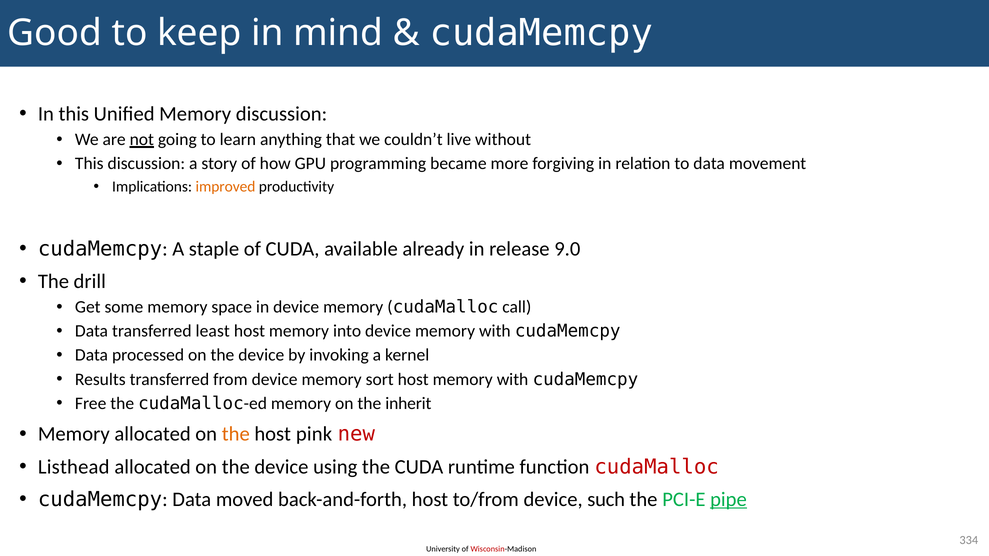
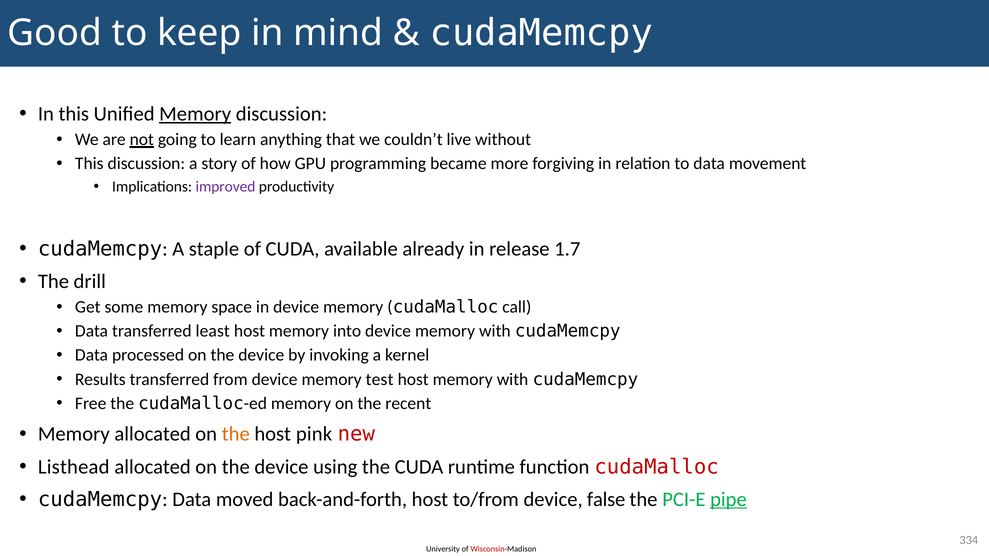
Memory at (195, 114) underline: none -> present
improved colour: orange -> purple
9.0: 9.0 -> 1.7
sort: sort -> test
inherit: inherit -> recent
such: such -> false
